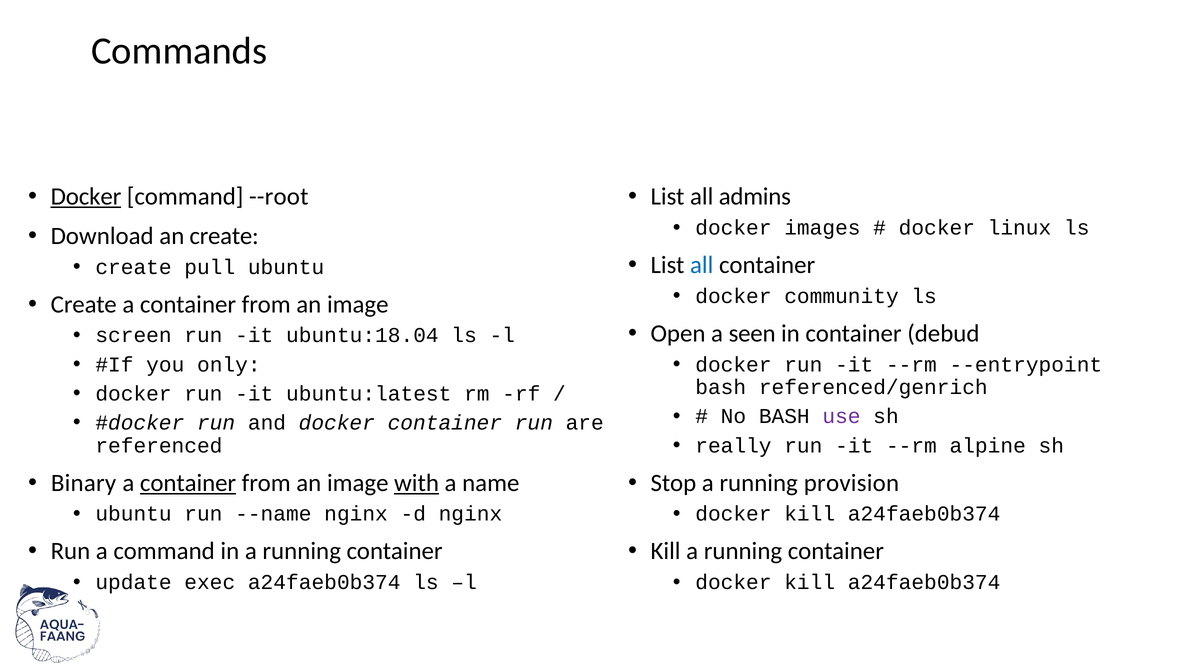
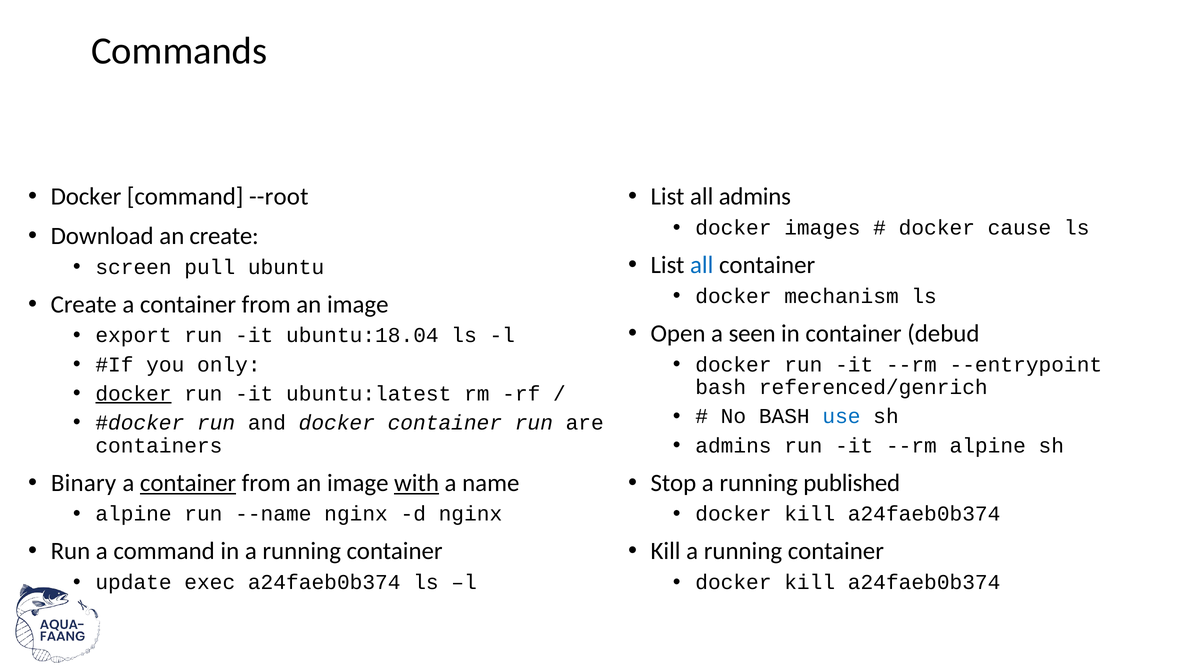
Docker at (86, 197) underline: present -> none
linux: linux -> cause
create at (134, 267): create -> screen
community: community -> mechanism
screen: screen -> export
docker at (134, 393) underline: none -> present
use at (841, 416) colour: purple -> blue
really at (733, 445): really -> admins
referenced: referenced -> containers
provision: provision -> published
ubuntu at (134, 514): ubuntu -> alpine
